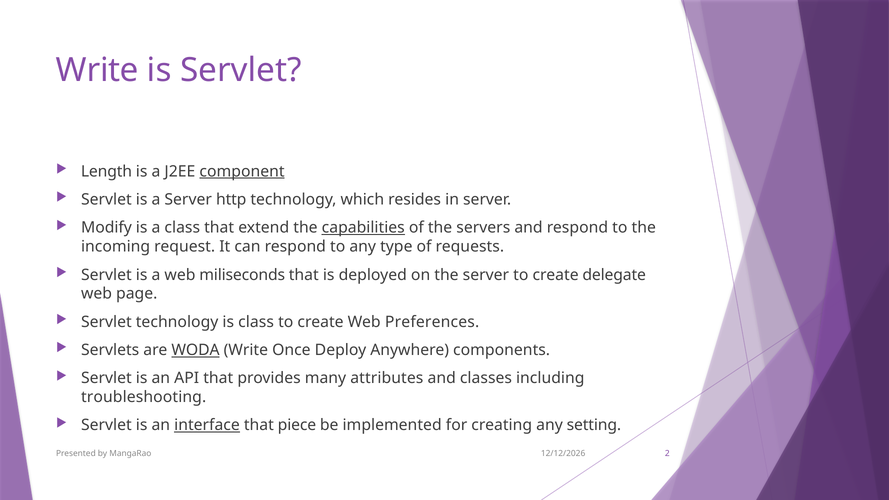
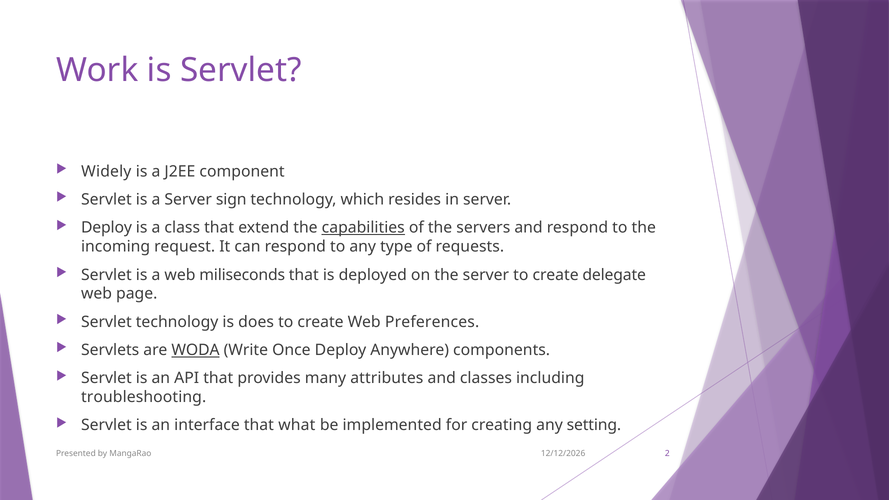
Write at (97, 70): Write -> Work
Length: Length -> Widely
component underline: present -> none
http: http -> sign
Modify at (106, 228): Modify -> Deploy
is class: class -> does
interface underline: present -> none
piece: piece -> what
